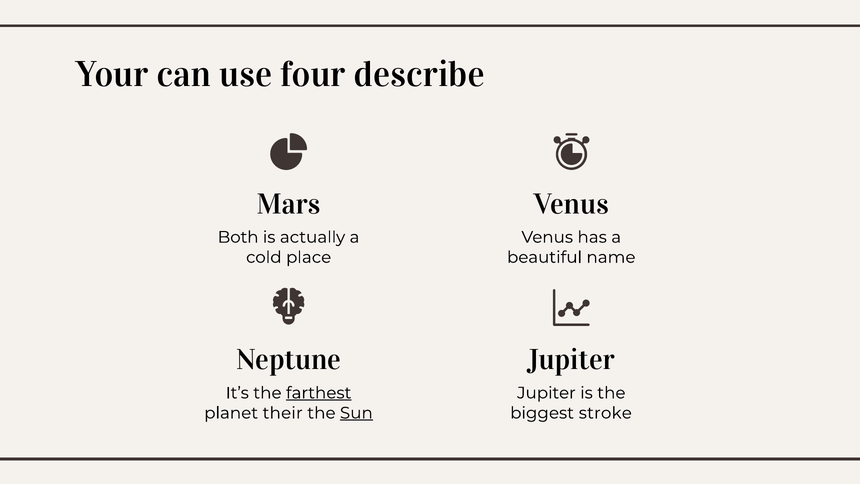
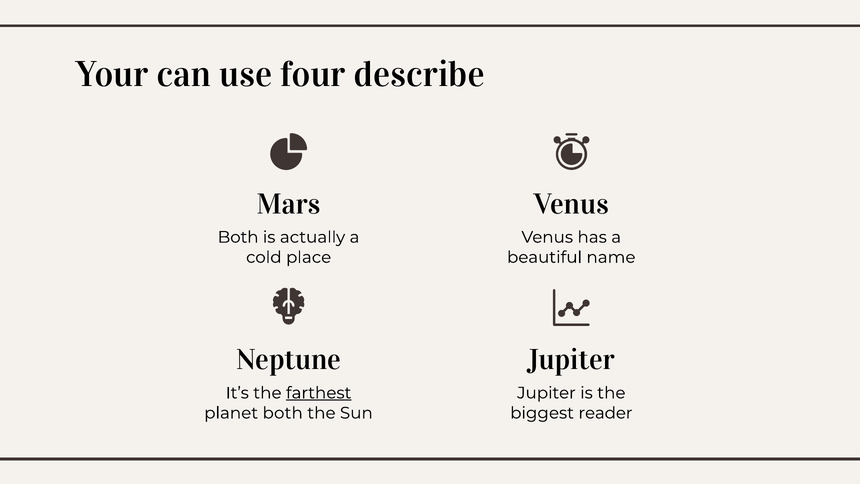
planet their: their -> both
Sun underline: present -> none
stroke: stroke -> reader
